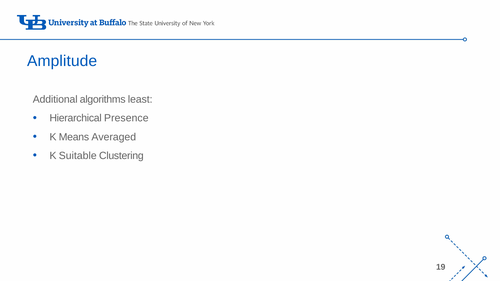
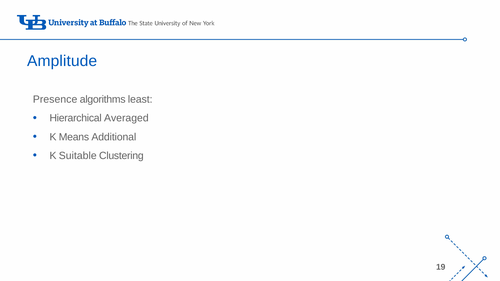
Additional: Additional -> Presence
Presence: Presence -> Averaged
Averaged: Averaged -> Additional
